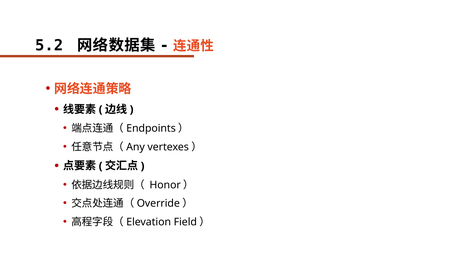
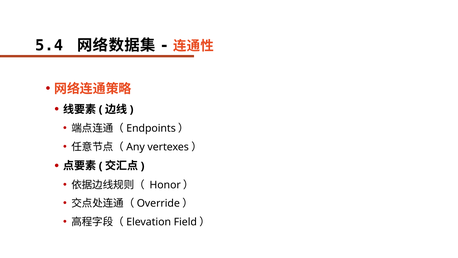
5.2: 5.2 -> 5.4
